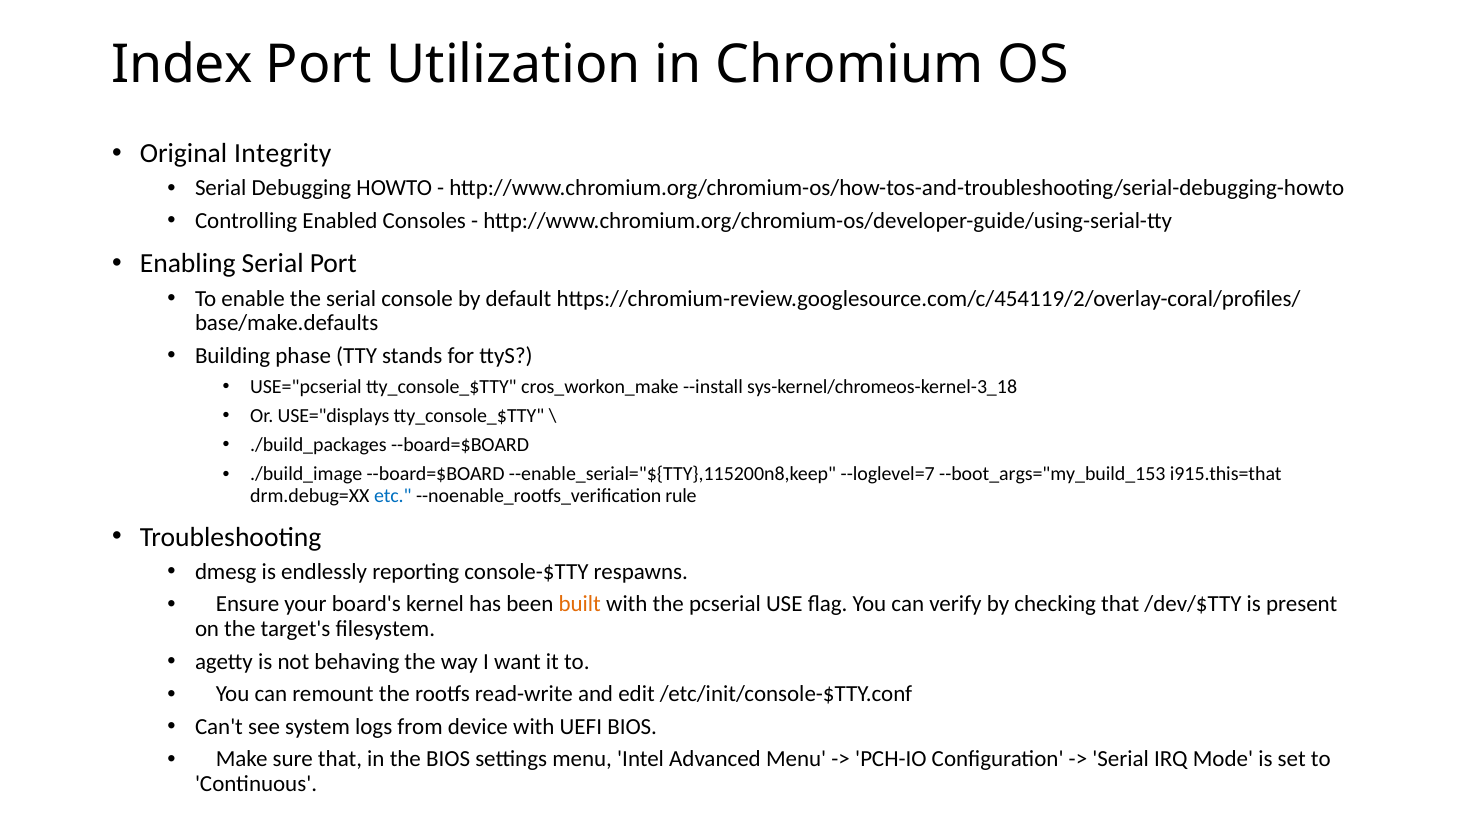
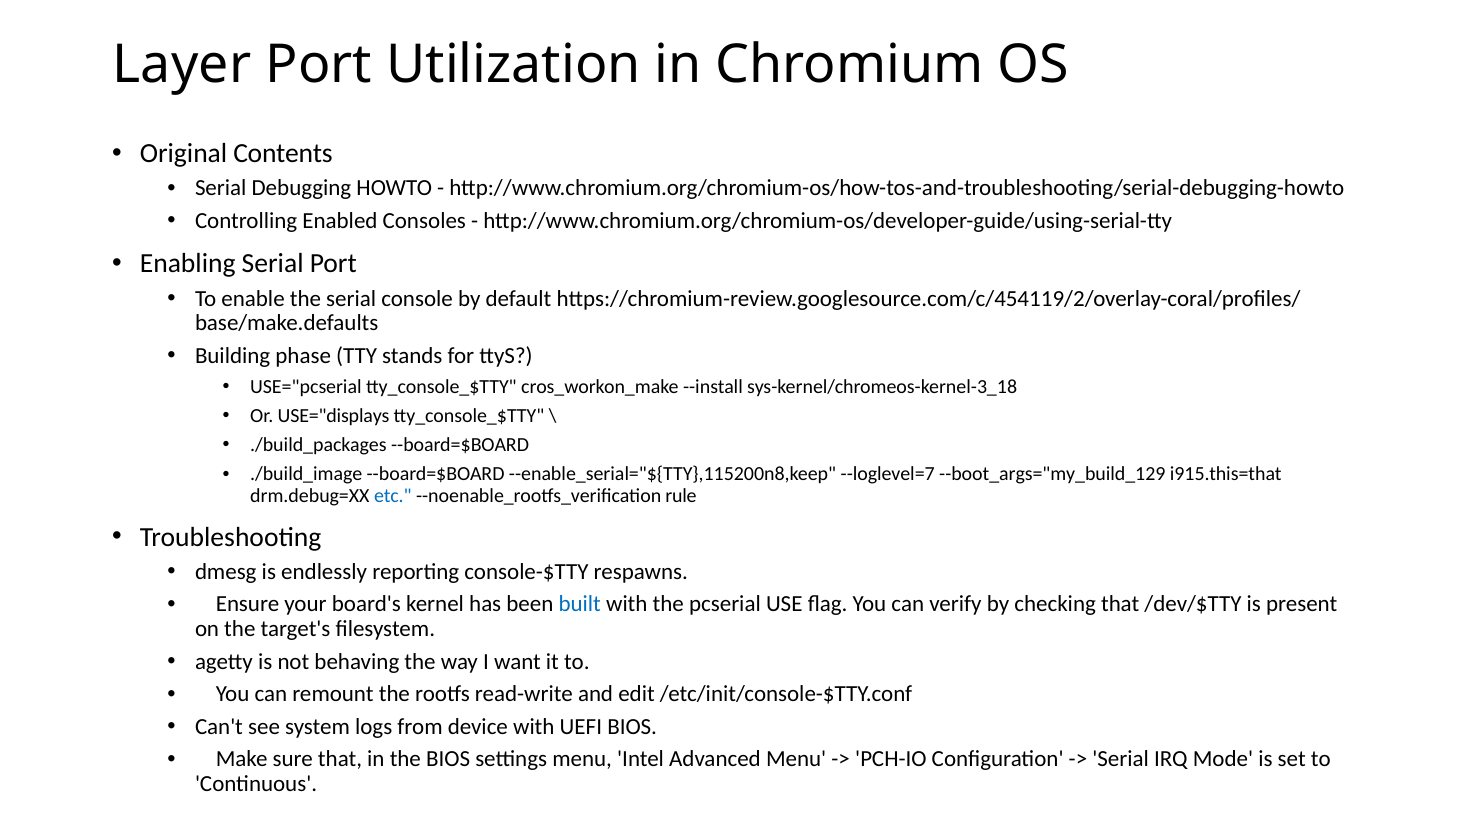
Index: Index -> Layer
Integrity: Integrity -> Contents
--boot_args="my_build_153: --boot_args="my_build_153 -> --boot_args="my_build_129
built colour: orange -> blue
